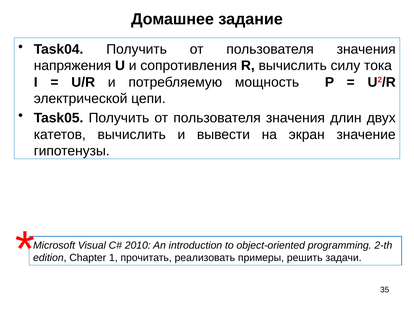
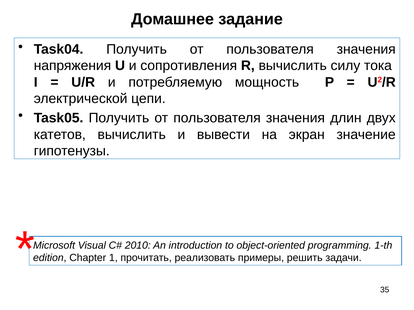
2-th: 2-th -> 1-th
